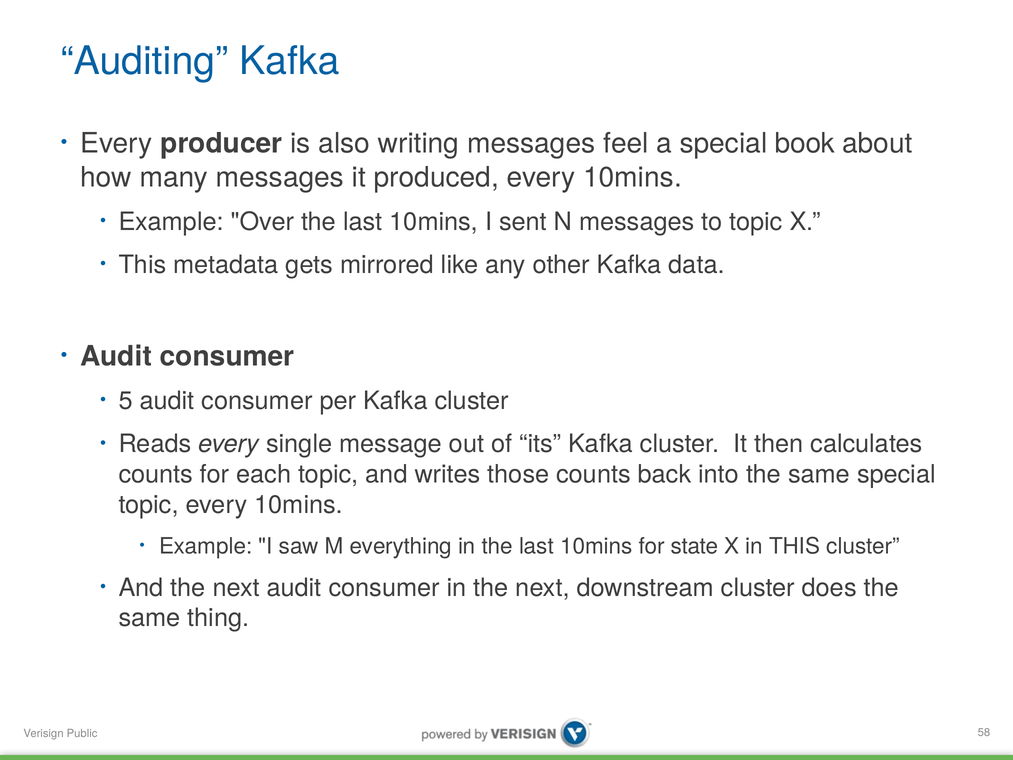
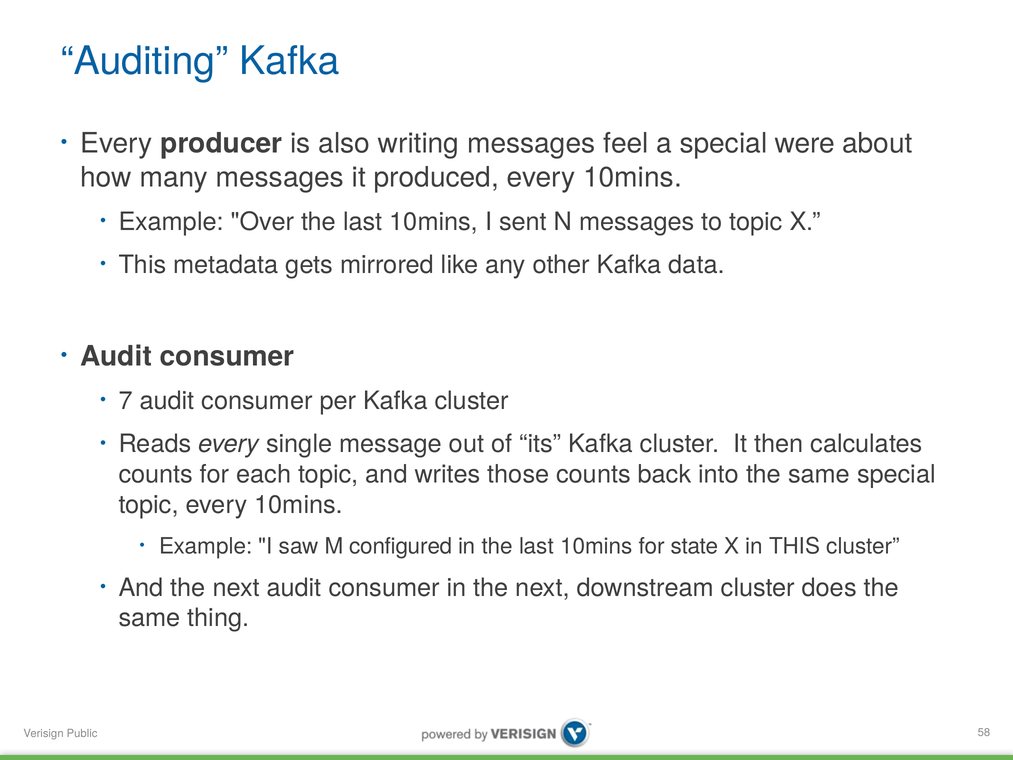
book: book -> were
5: 5 -> 7
everything: everything -> configured
